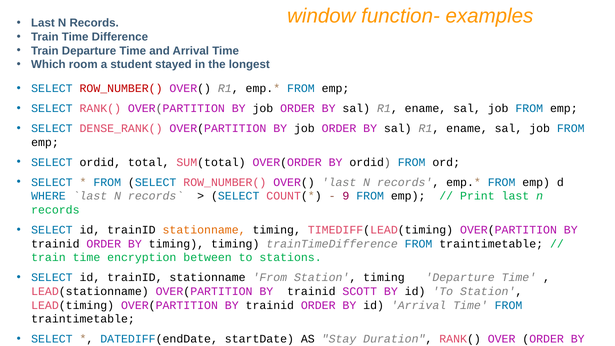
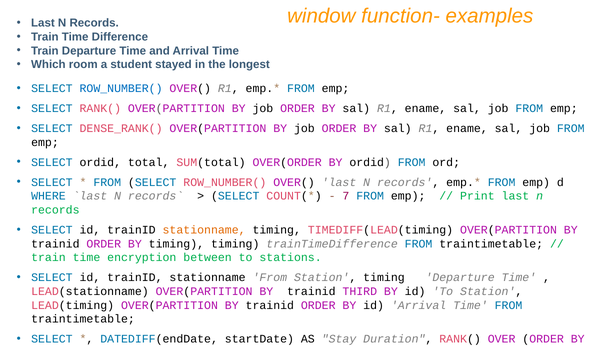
ROW_NUMBER( at (121, 88) colour: red -> blue
9: 9 -> 7
SCOTT: SCOTT -> THIRD
